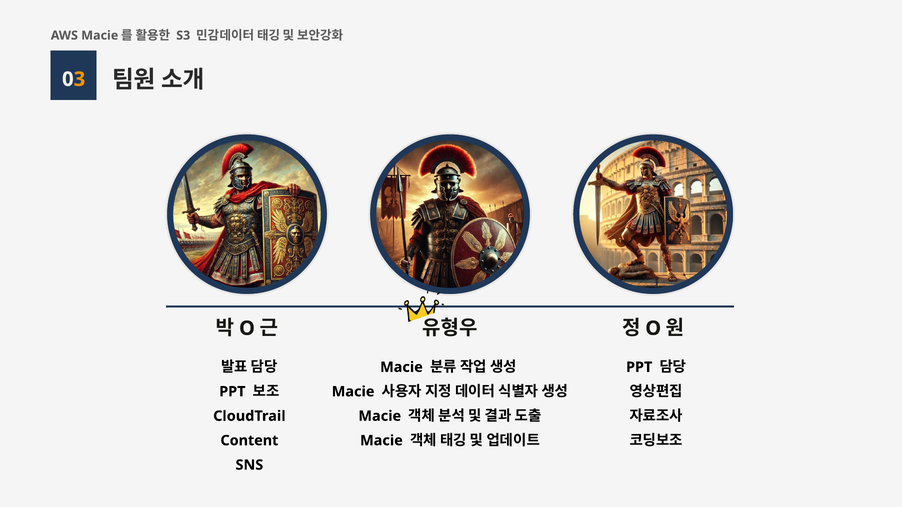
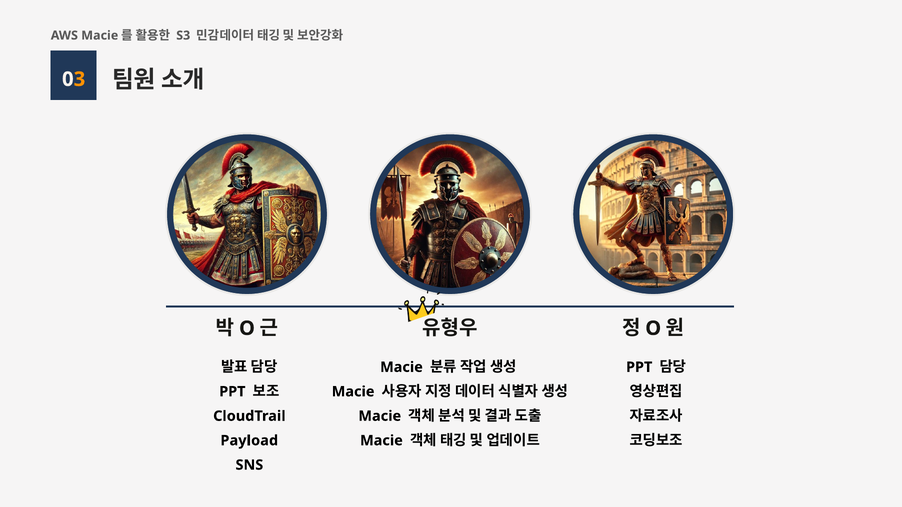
Content: Content -> Payload
